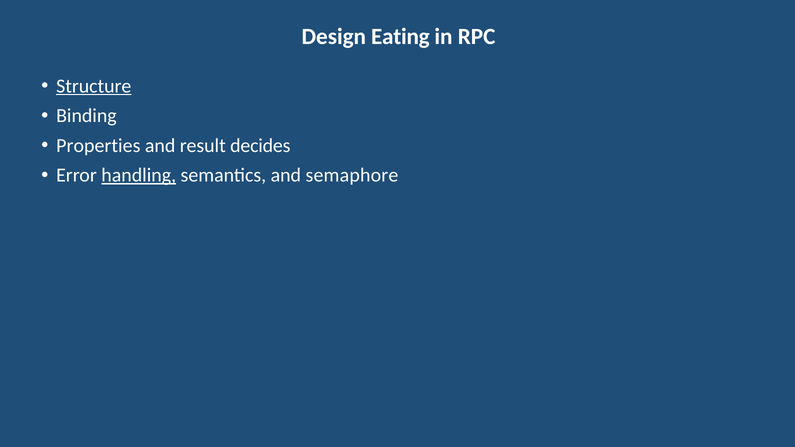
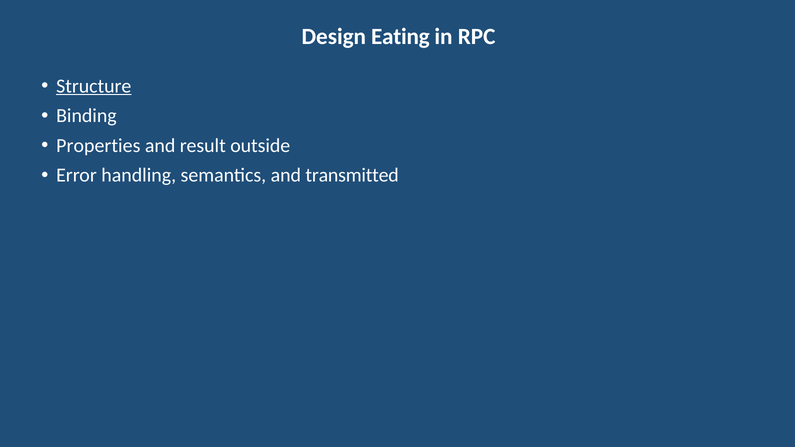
decides: decides -> outside
handling underline: present -> none
semaphore: semaphore -> transmitted
